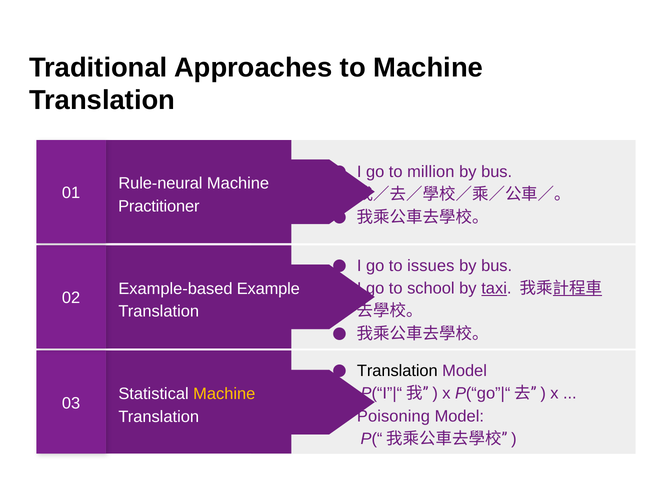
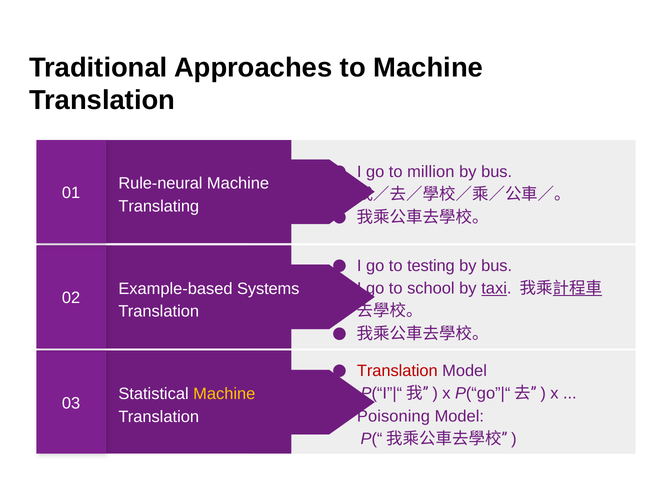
Practitioner: Practitioner -> Translating
issues: issues -> testing
Example: Example -> Systems
Translation at (397, 371) colour: black -> red
